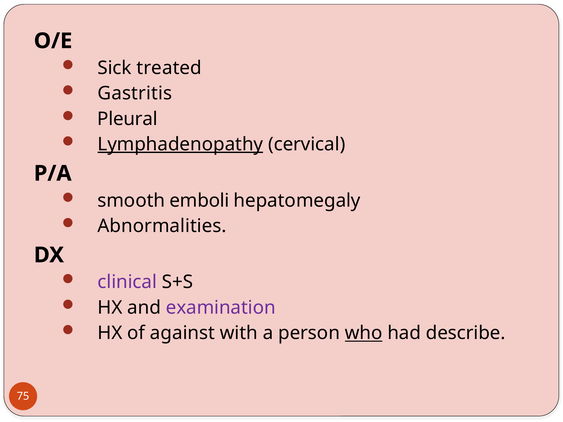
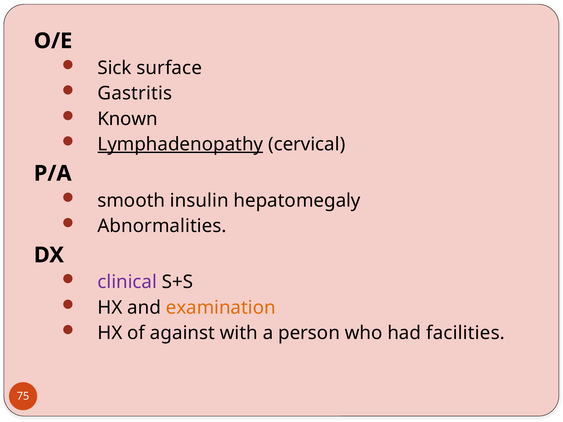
treated: treated -> surface
Pleural: Pleural -> Known
emboli: emboli -> insulin
examination colour: purple -> orange
who underline: present -> none
describe: describe -> facilities
